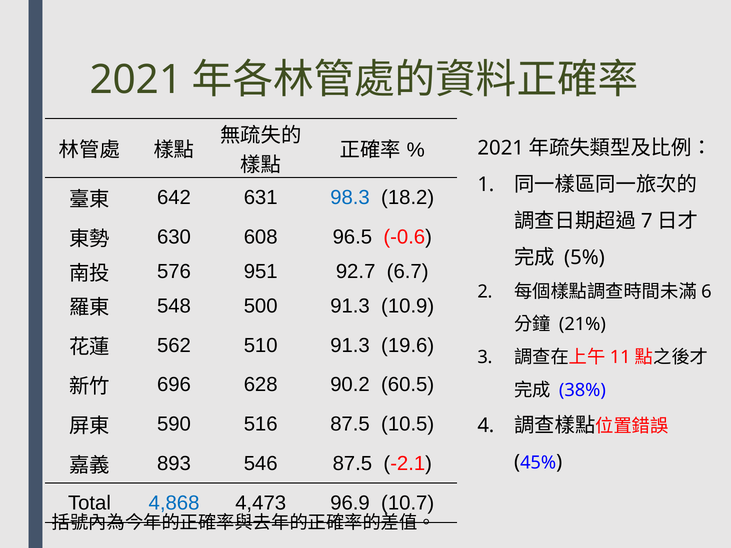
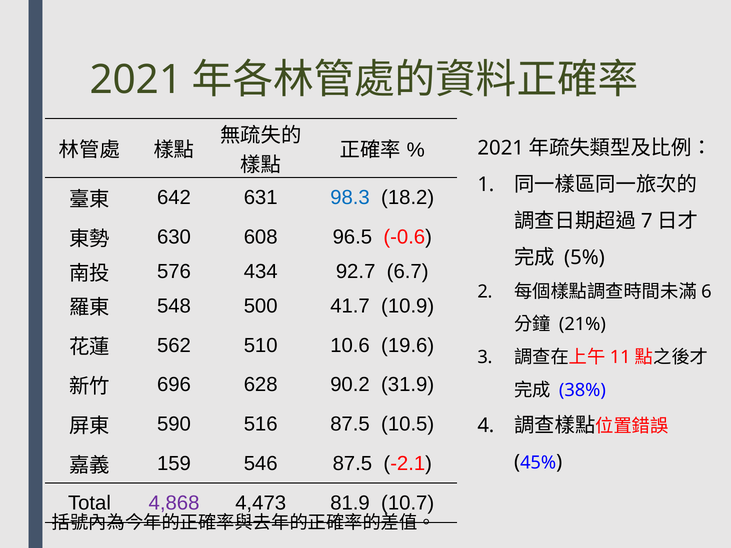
951: 951 -> 434
500 91.3: 91.3 -> 41.7
510 91.3: 91.3 -> 10.6
60.5: 60.5 -> 31.9
893: 893 -> 159
4,868 colour: blue -> purple
96.9: 96.9 -> 81.9
